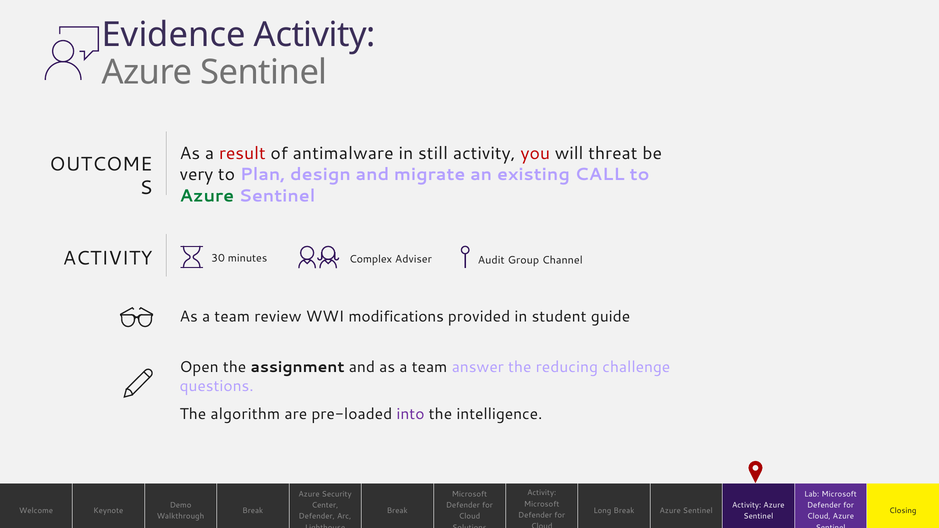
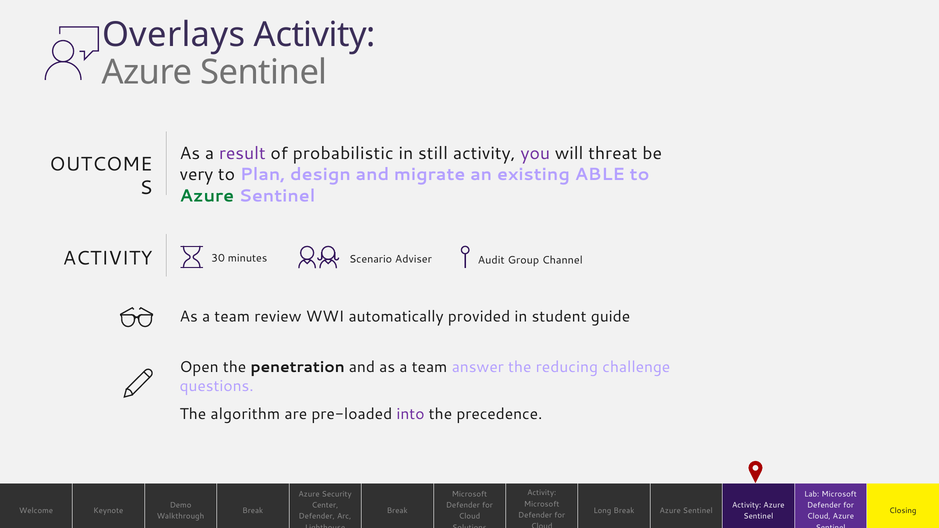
Evidence: Evidence -> Overlays
result colour: red -> purple
antimalware: antimalware -> probabilistic
you colour: red -> purple
CALL: CALL -> ABLE
Complex: Complex -> Scenario
modifications: modifications -> automatically
assignment: assignment -> penetration
intelligence: intelligence -> precedence
